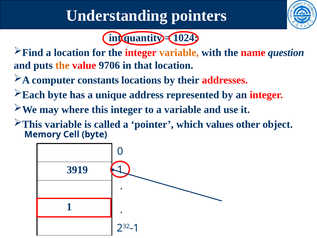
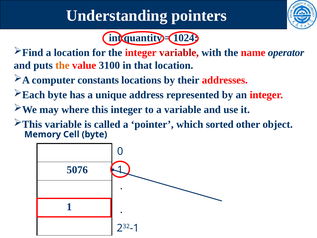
variable at (179, 53) colour: orange -> red
question: question -> operator
9706: 9706 -> 3100
values: values -> sorted
3919: 3919 -> 5076
